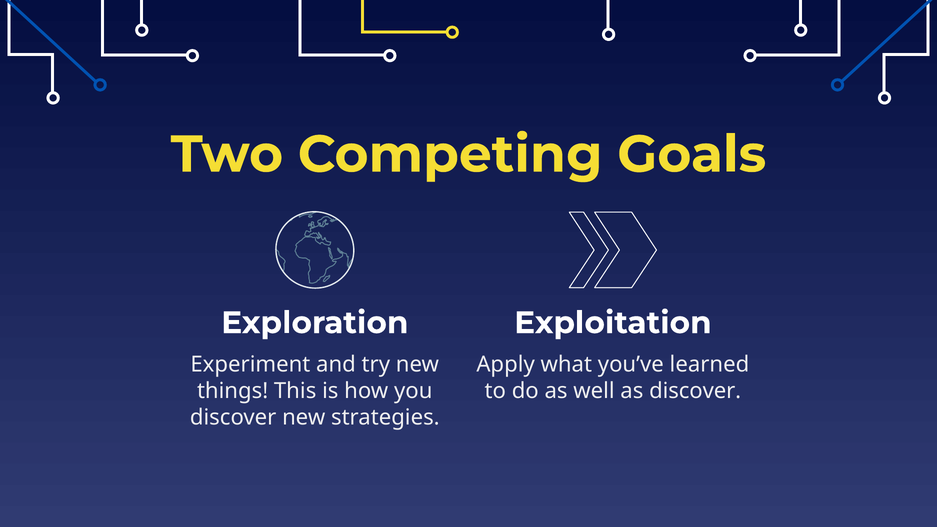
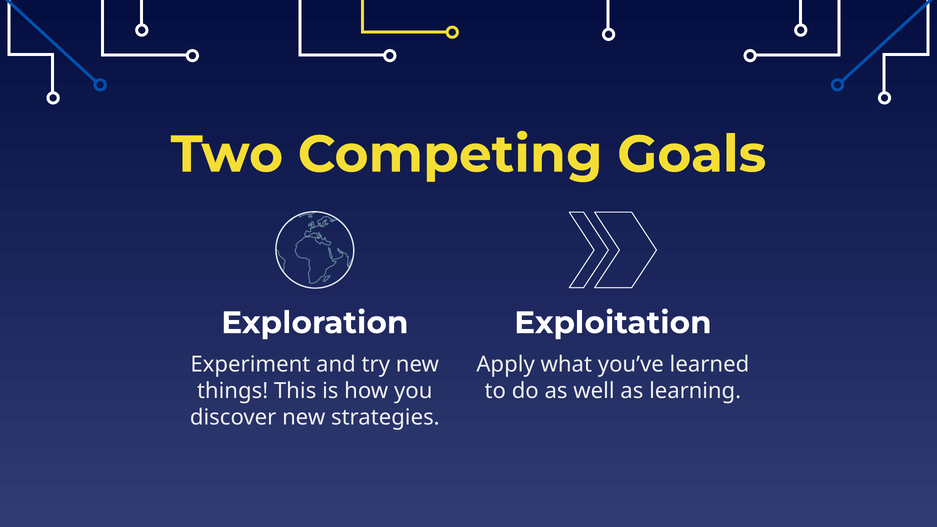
as discover: discover -> learning
